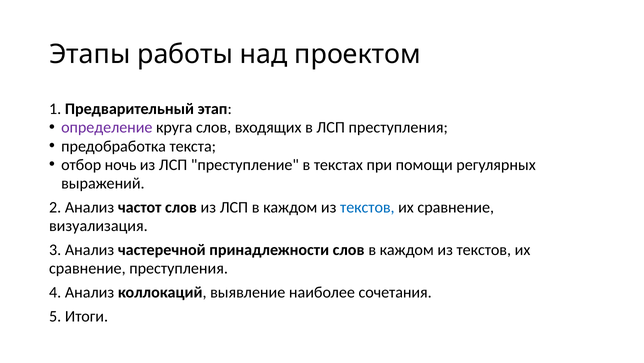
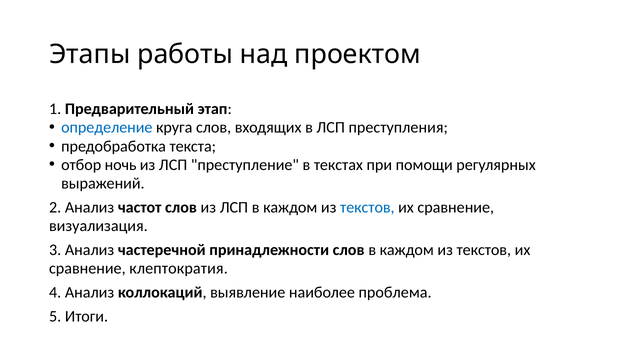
определение colour: purple -> blue
сравнение преступления: преступления -> клептократия
сочетания: сочетания -> проблема
